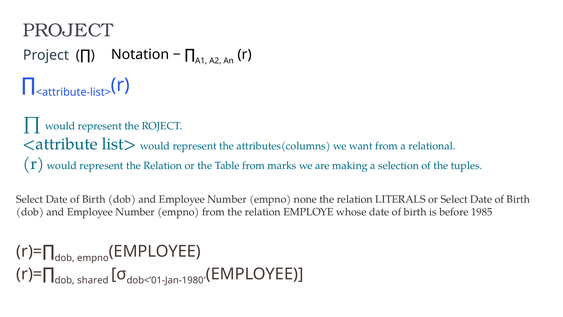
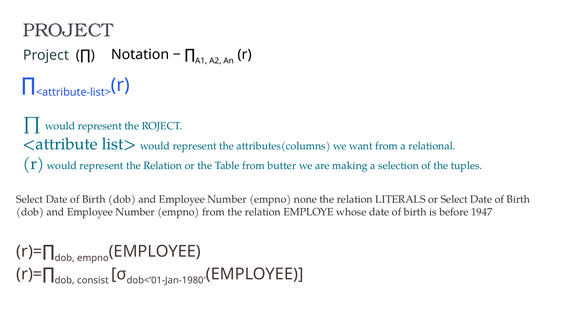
marks: marks -> butter
1985: 1985 -> 1947
shared: shared -> consist
